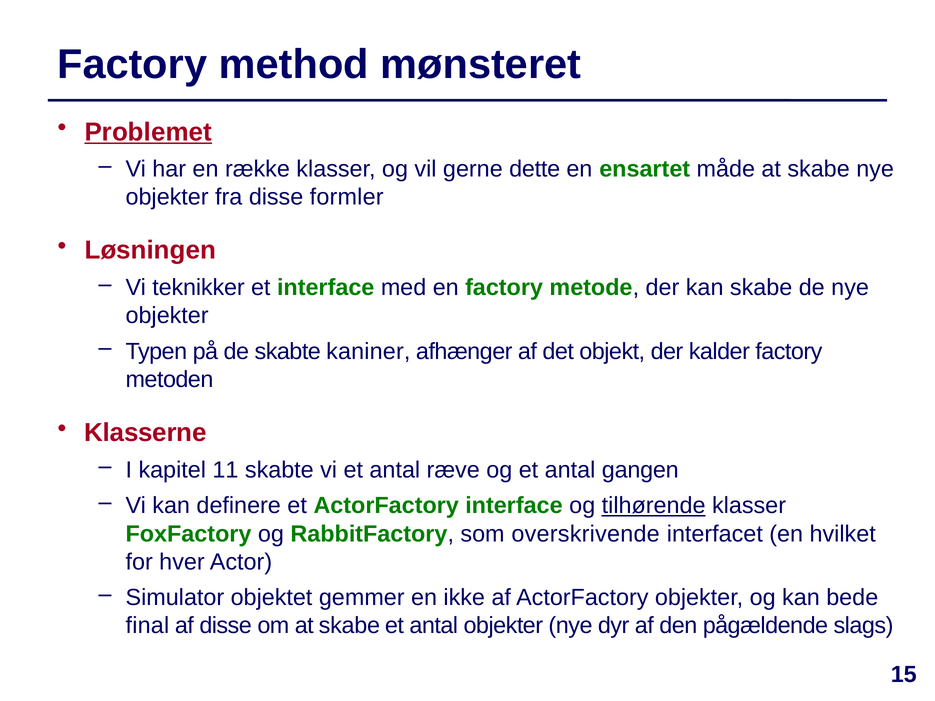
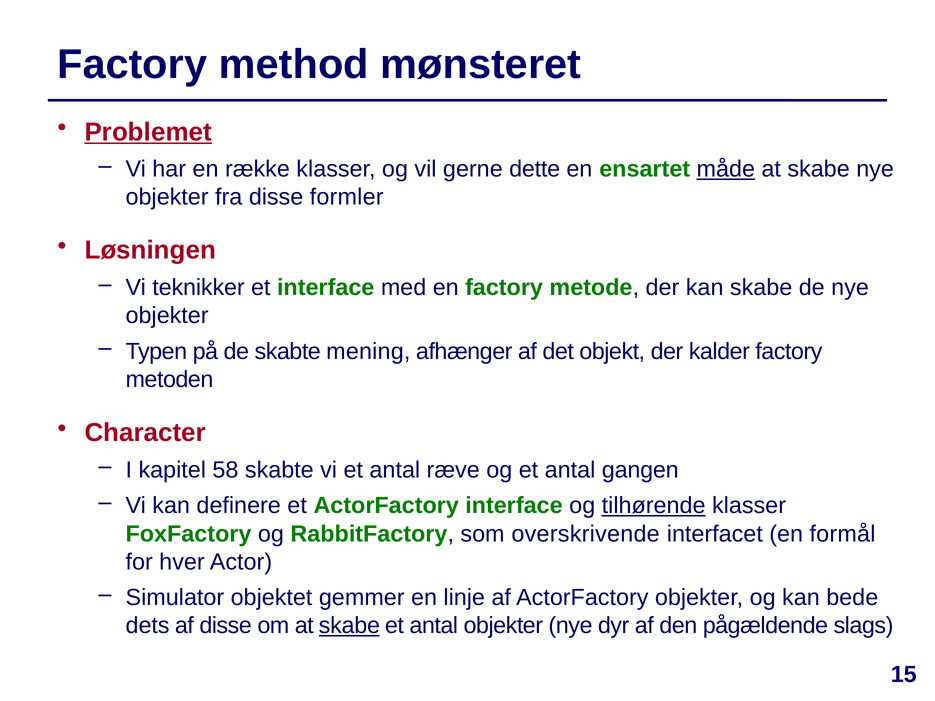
måde underline: none -> present
kaniner: kaniner -> mening
Klasserne: Klasserne -> Character
11: 11 -> 58
hvilket: hvilket -> formål
ikke: ikke -> linje
final: final -> dets
skabe at (349, 626) underline: none -> present
